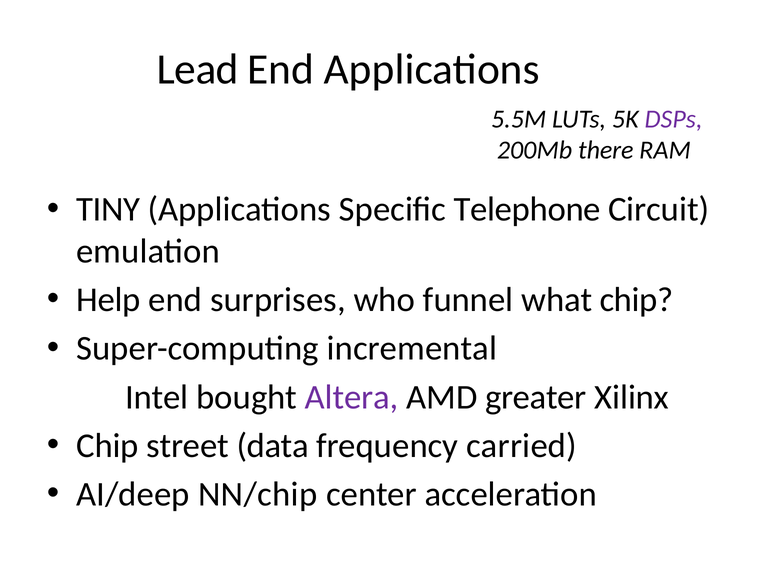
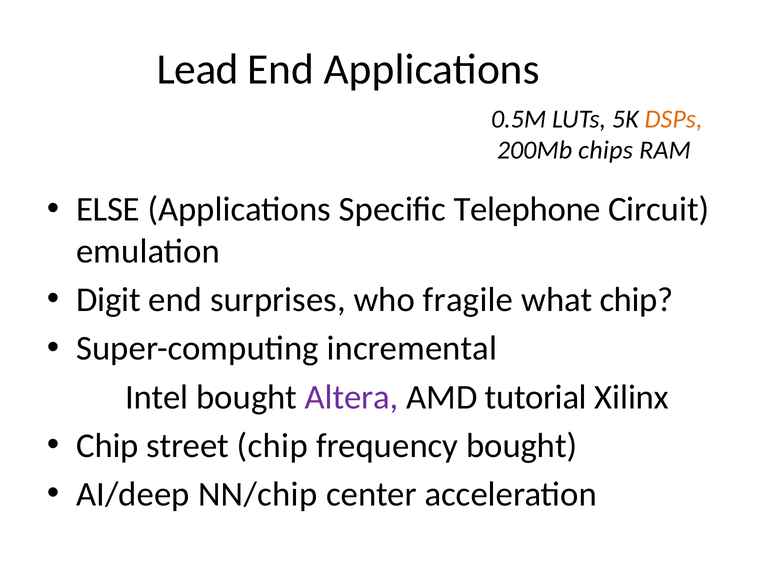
5.5M: 5.5M -> 0.5M
DSPs colour: purple -> orange
there: there -> chips
TINY: TINY -> ELSE
Help: Help -> Digit
funnel: funnel -> fragile
greater: greater -> tutorial
street data: data -> chip
frequency carried: carried -> bought
